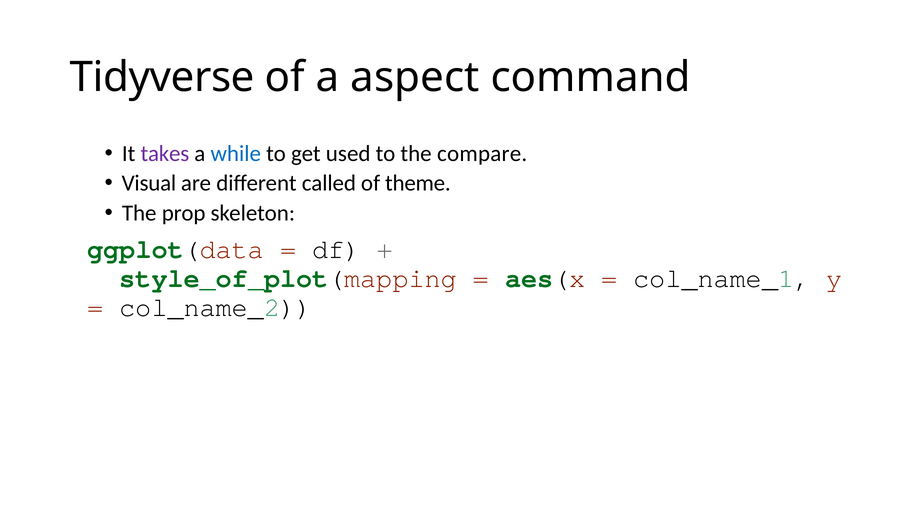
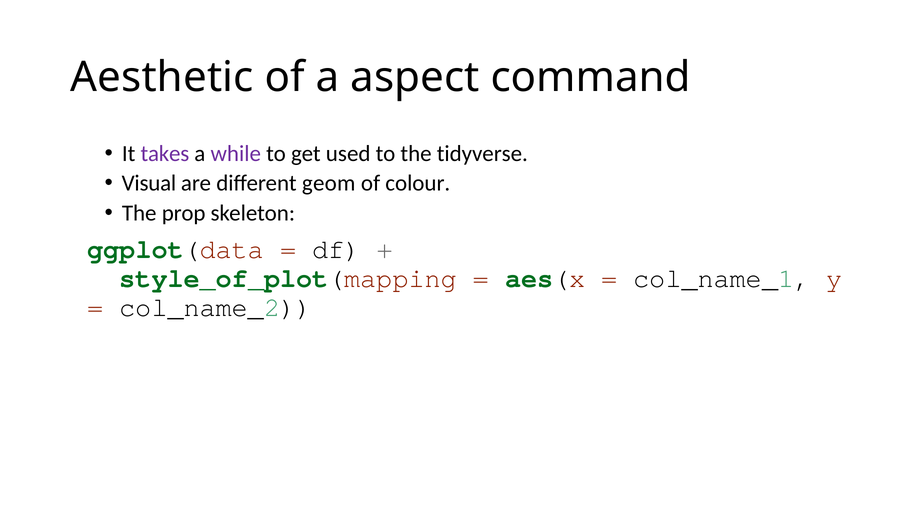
Tidyverse: Tidyverse -> Aesthetic
while colour: blue -> purple
compare: compare -> tidyverse
called: called -> geom
theme: theme -> colour
